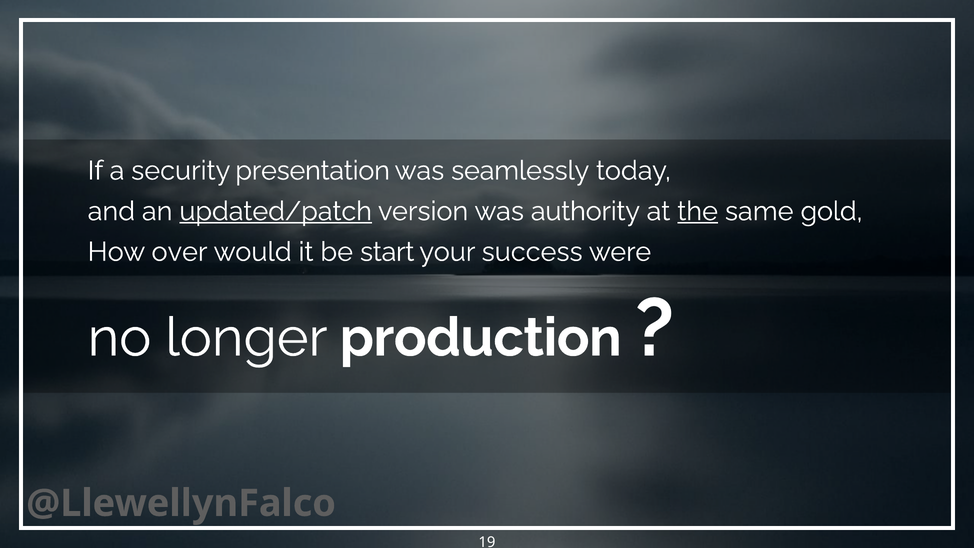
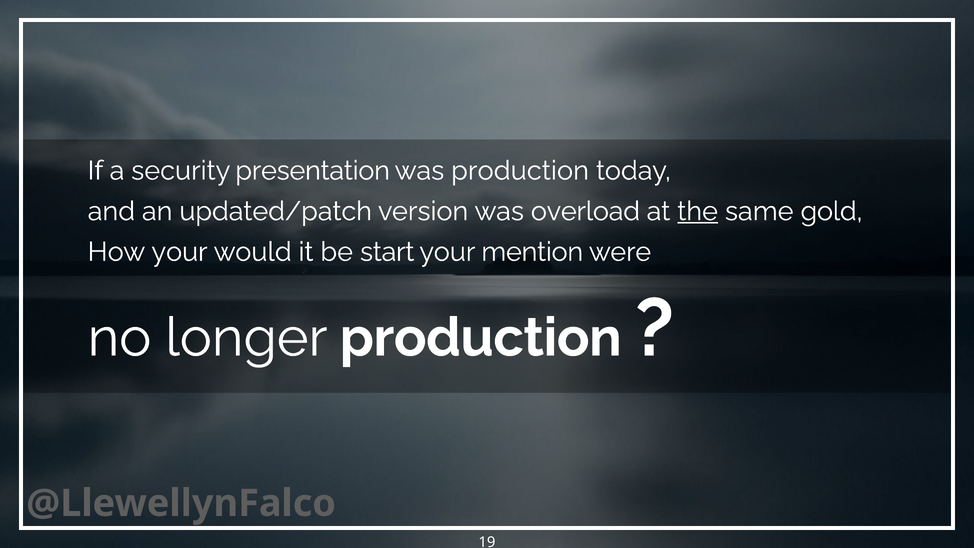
was seamlessly: seamlessly -> production
updated/patch underline: present -> none
authority: authority -> overload
How over: over -> your
success: success -> mention
